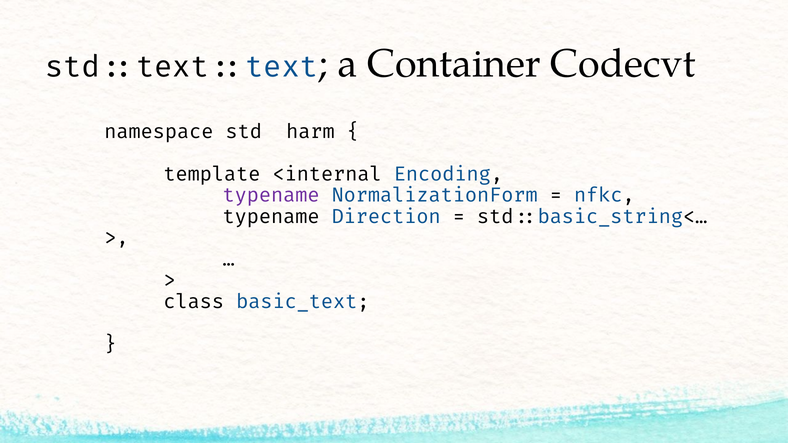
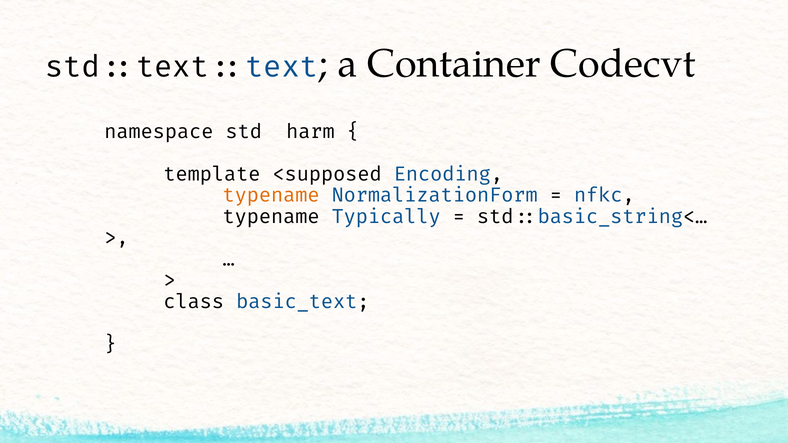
<internal: <internal -> <supposed
typename at (271, 196) colour: purple -> orange
Direction: Direction -> Typically
